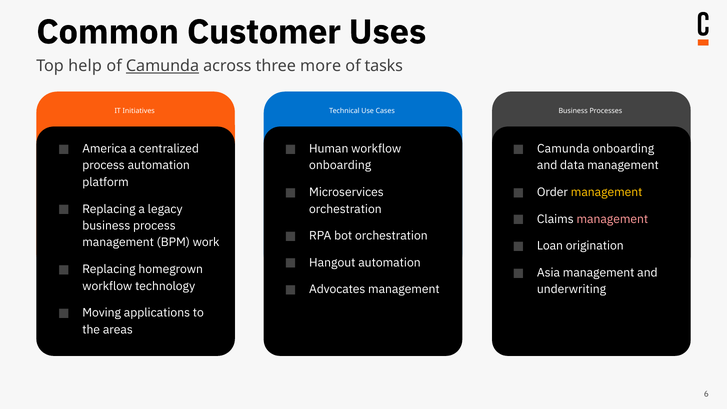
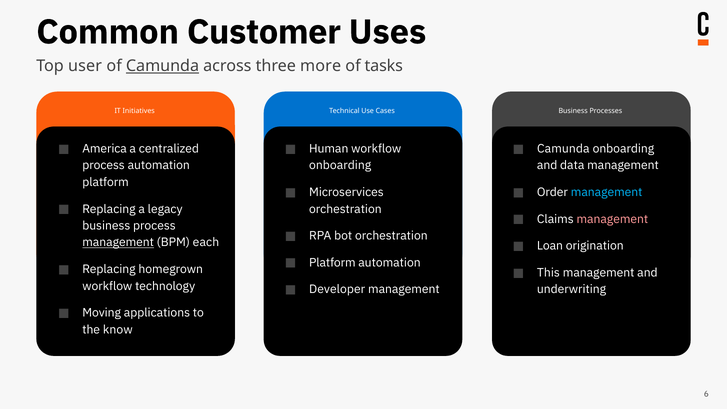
help: help -> user
management at (607, 192) colour: yellow -> light blue
management at (118, 242) underline: none -> present
work: work -> each
Hangout at (332, 263): Hangout -> Platform
Asia: Asia -> This
Advocates: Advocates -> Developer
areas: areas -> know
